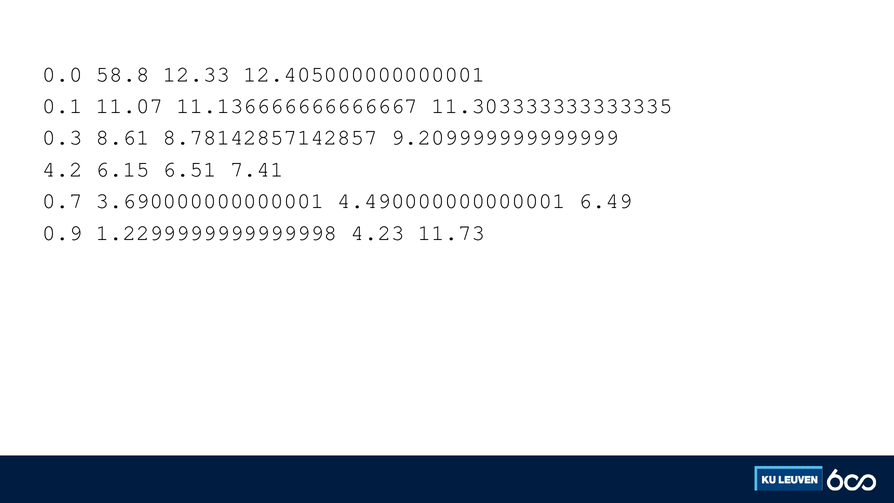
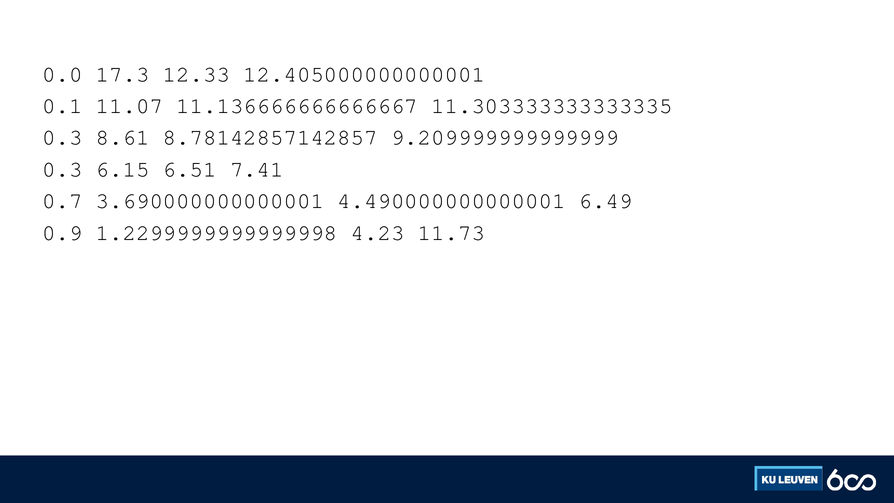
58.8: 58.8 -> 17.3
4.2 at (62, 169): 4.2 -> 0.3
